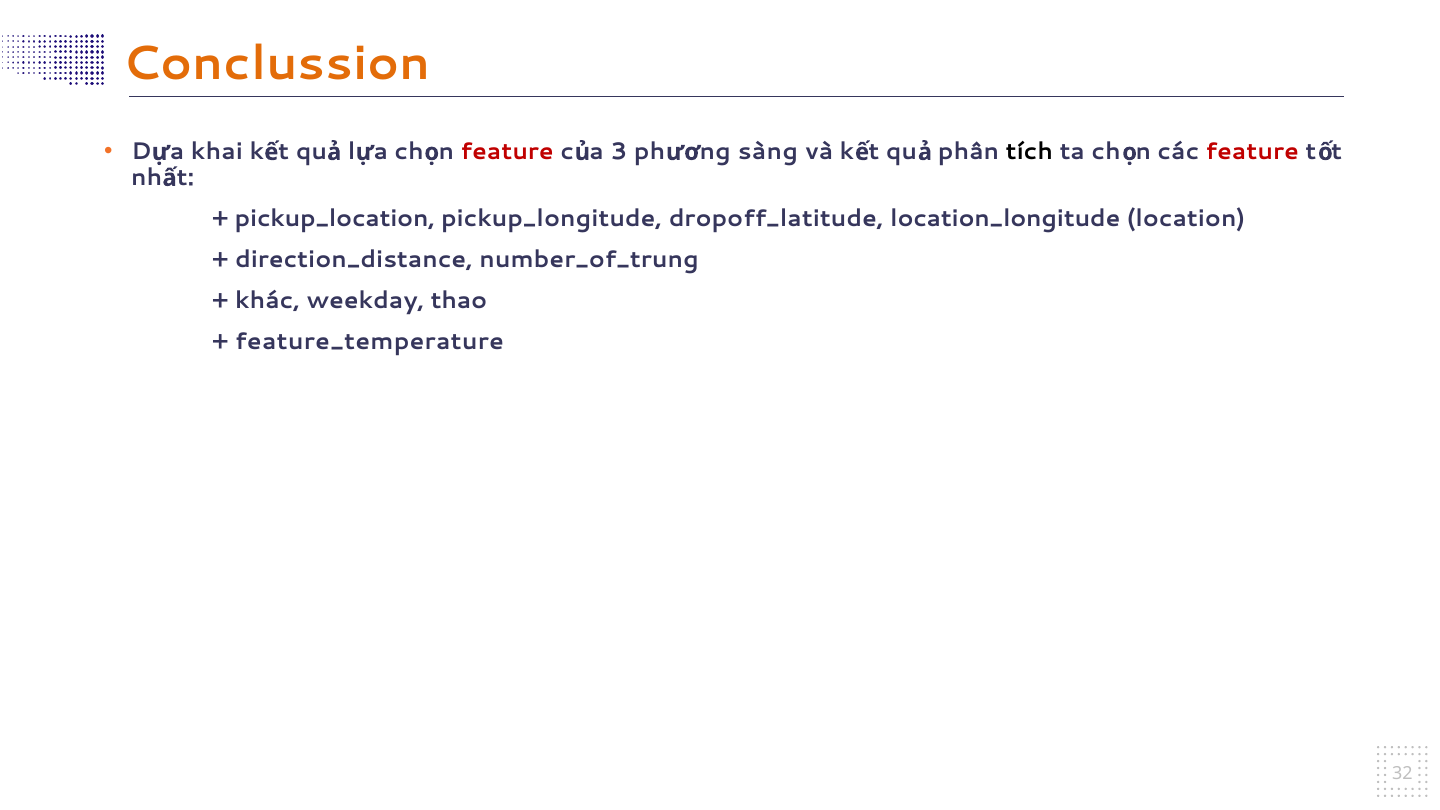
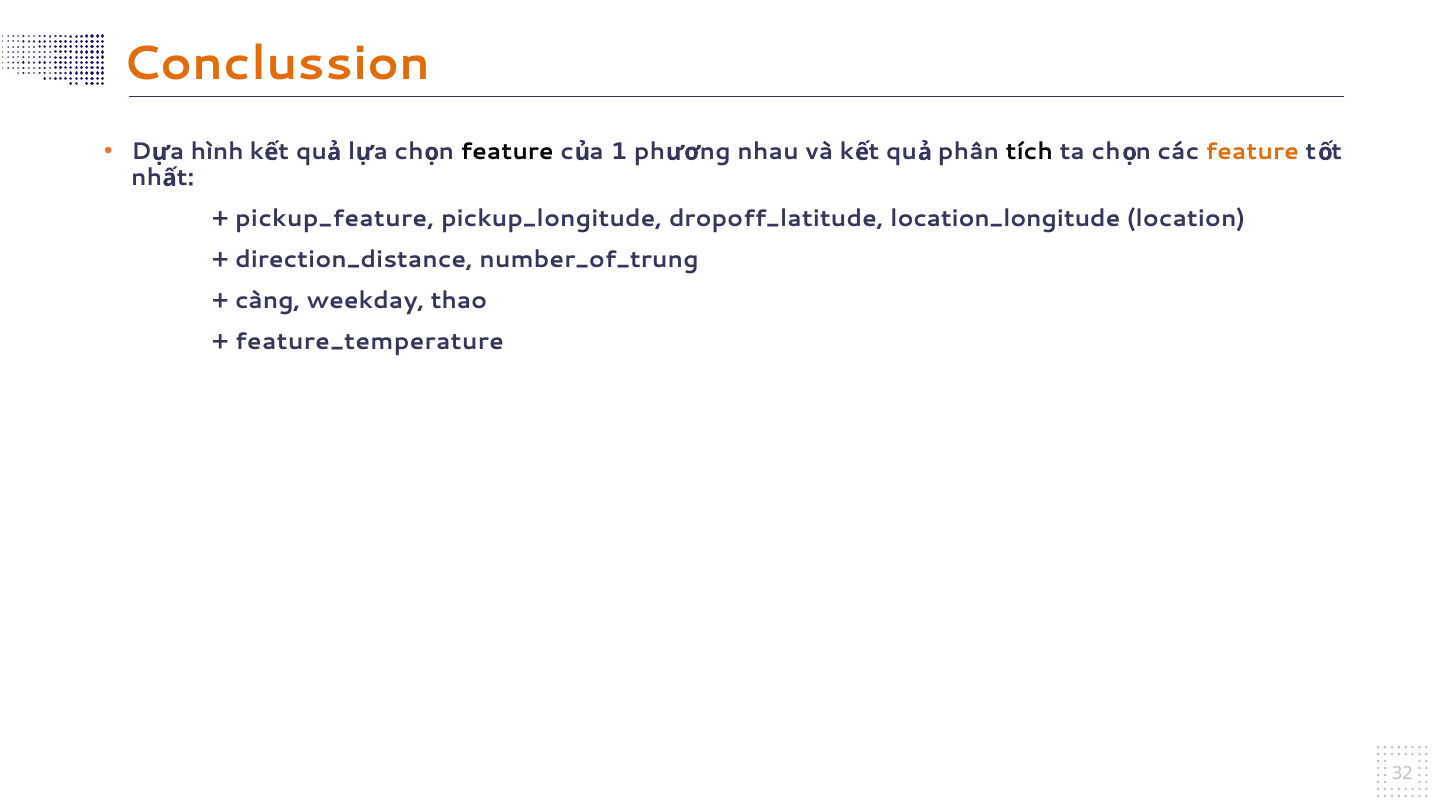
khai: khai -> hình
feature at (507, 152) colour: red -> black
3: 3 -> 1
sàng: sàng -> nhau
feature at (1252, 152) colour: red -> orange
pickup_location: pickup_location -> pickup_feature
khác: khác -> càng
